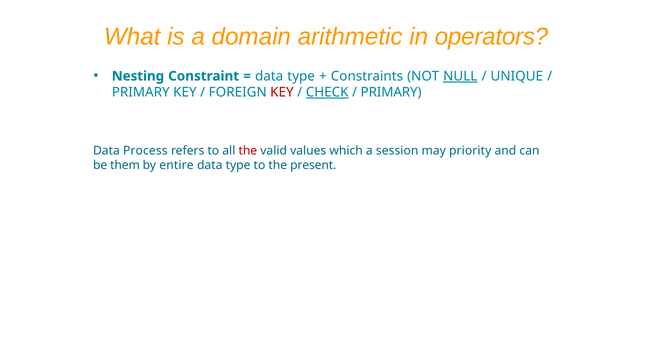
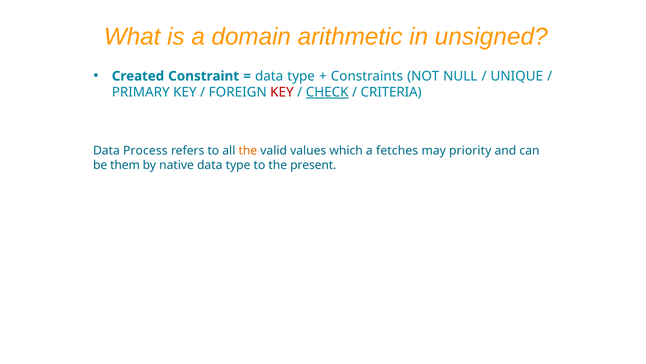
operators: operators -> unsigned
Nesting: Nesting -> Created
NULL underline: present -> none
PRIMARY at (391, 92): PRIMARY -> CRITERIA
the at (248, 151) colour: red -> orange
session: session -> fetches
entire: entire -> native
